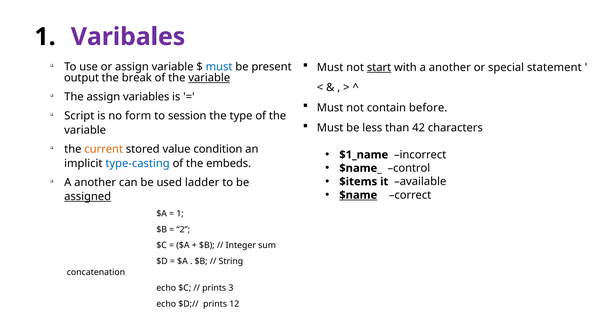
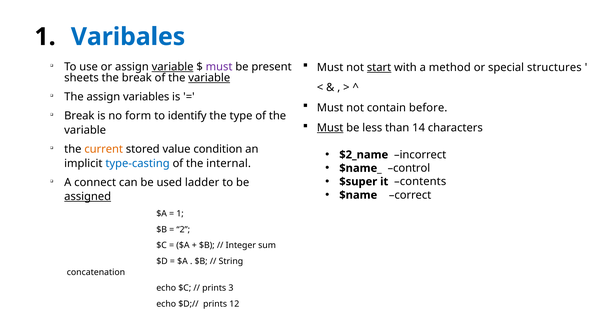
Varibales colour: purple -> blue
with a another: another -> method
statement: statement -> structures
variable at (173, 67) underline: none -> present
must at (219, 67) colour: blue -> purple
output: output -> sheets
Script at (79, 116): Script -> Break
session: session -> identify
Must at (330, 128) underline: none -> present
42: 42 -> 14
$1_name: $1_name -> $2_name
embeds: embeds -> internal
$items: $items -> $super
available: available -> contents
another at (95, 182): another -> connect
$name underline: present -> none
